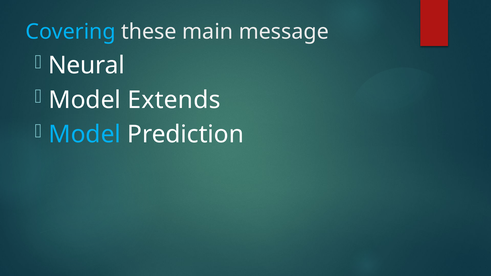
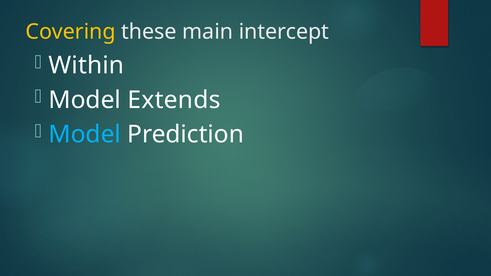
Covering colour: light blue -> yellow
message: message -> intercept
Neural: Neural -> Within
